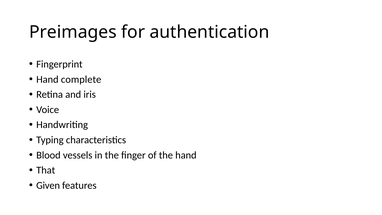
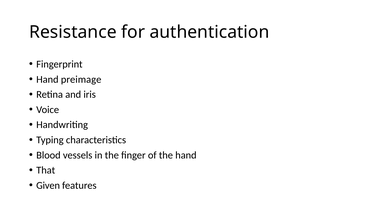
Preimages: Preimages -> Resistance
complete: complete -> preimage
